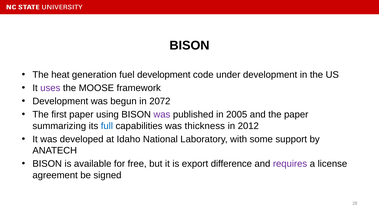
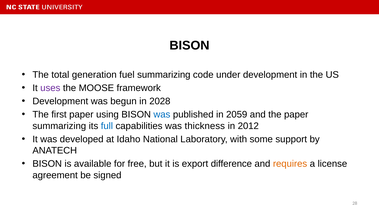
heat: heat -> total
fuel development: development -> summarizing
2072: 2072 -> 2028
was at (162, 115) colour: purple -> blue
2005: 2005 -> 2059
requires colour: purple -> orange
